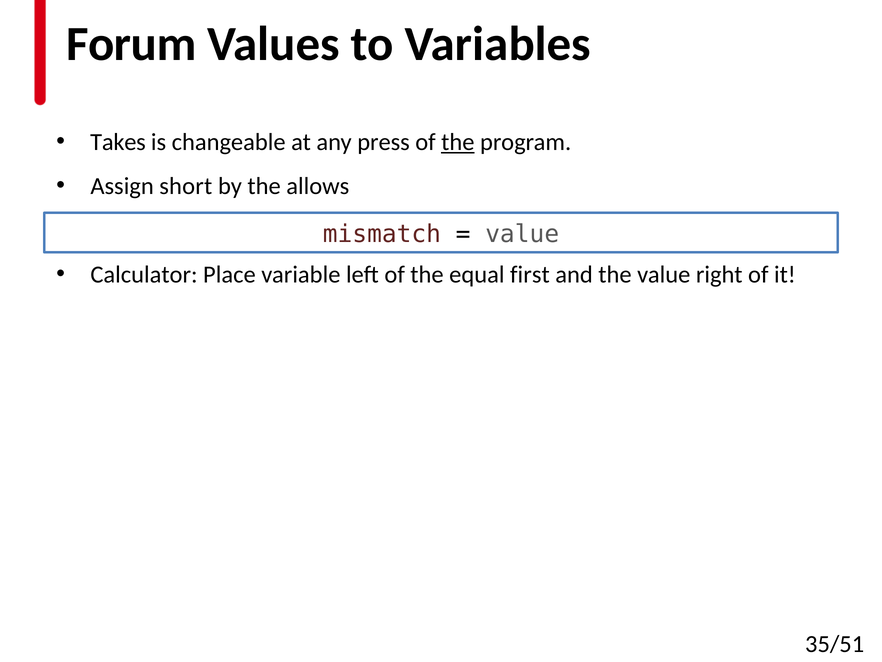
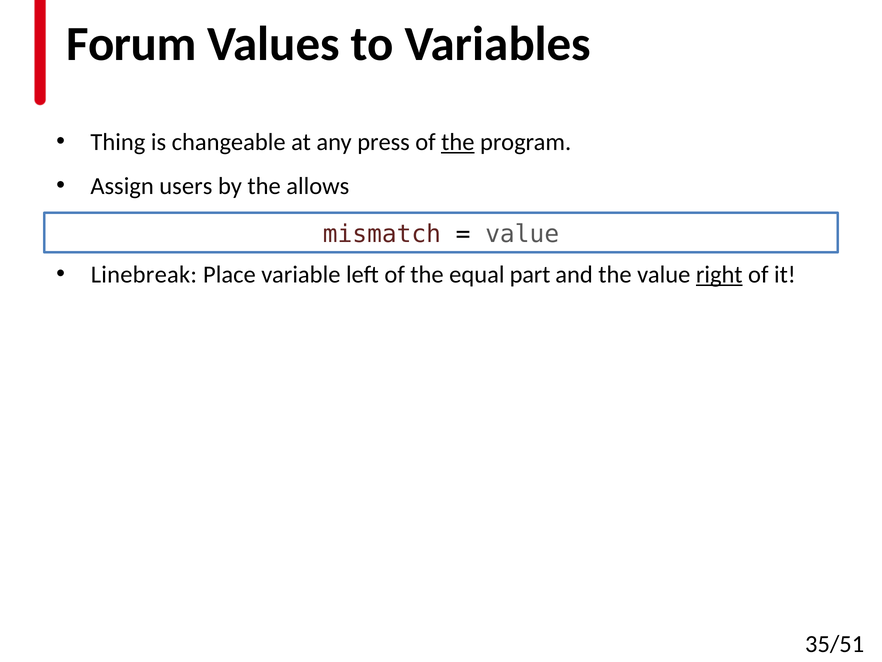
Takes: Takes -> Thing
short: short -> users
Calculator: Calculator -> Linebreak
first: first -> part
right underline: none -> present
